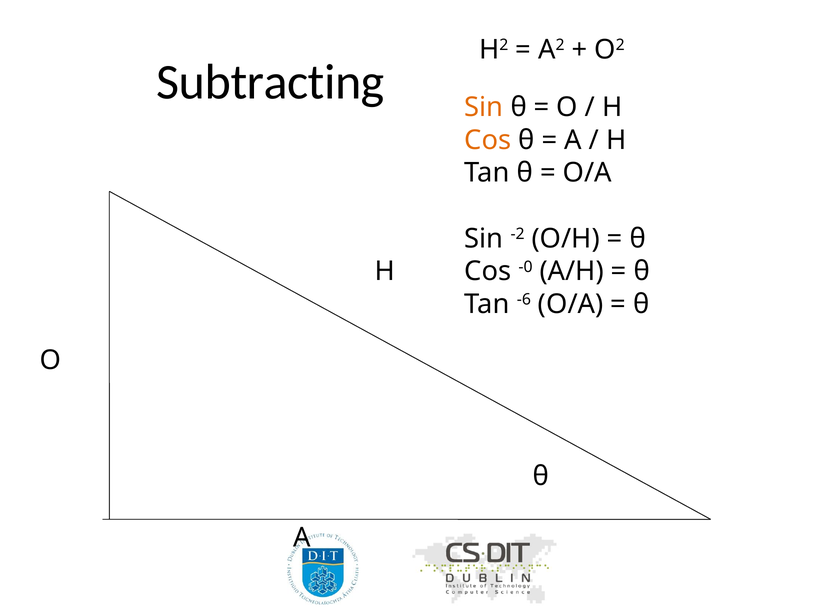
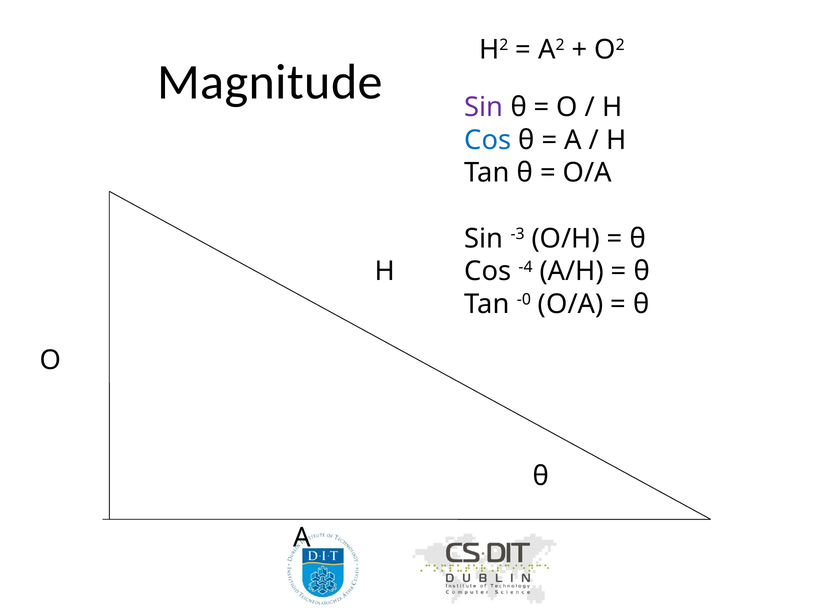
Subtracting: Subtracting -> Magnitude
Sin at (484, 107) colour: orange -> purple
Cos at (488, 140) colour: orange -> blue
-2: -2 -> -3
-0: -0 -> -4
-6: -6 -> -0
